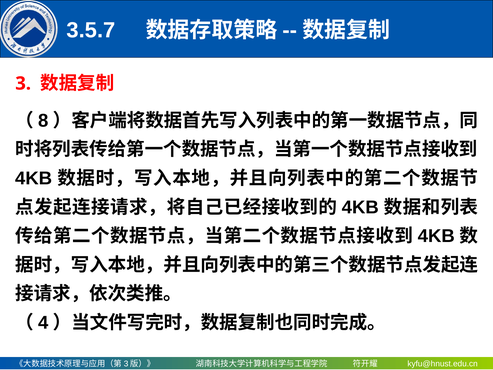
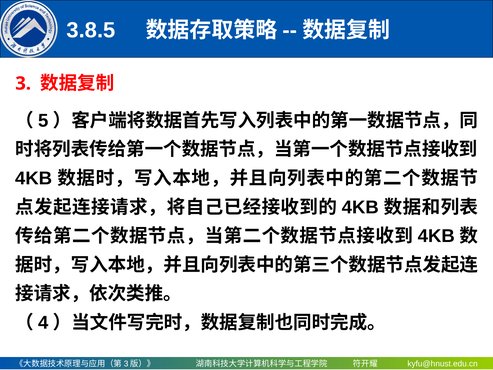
3.5.7: 3.5.7 -> 3.8.5
8: 8 -> 5
